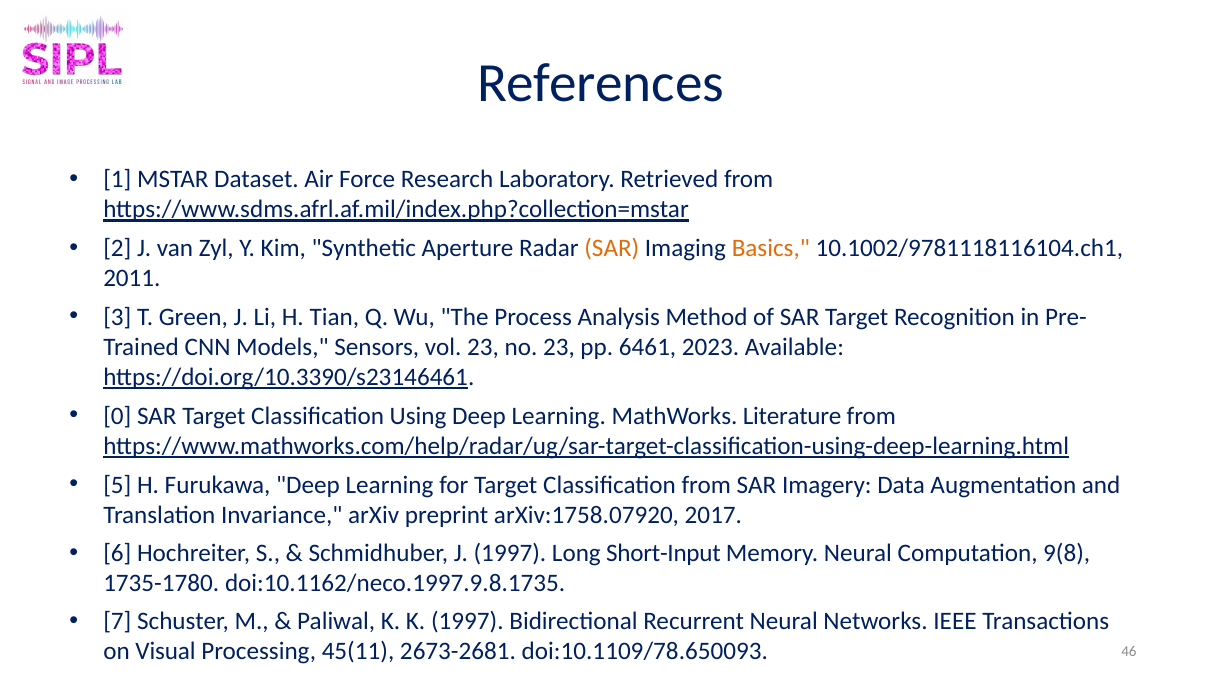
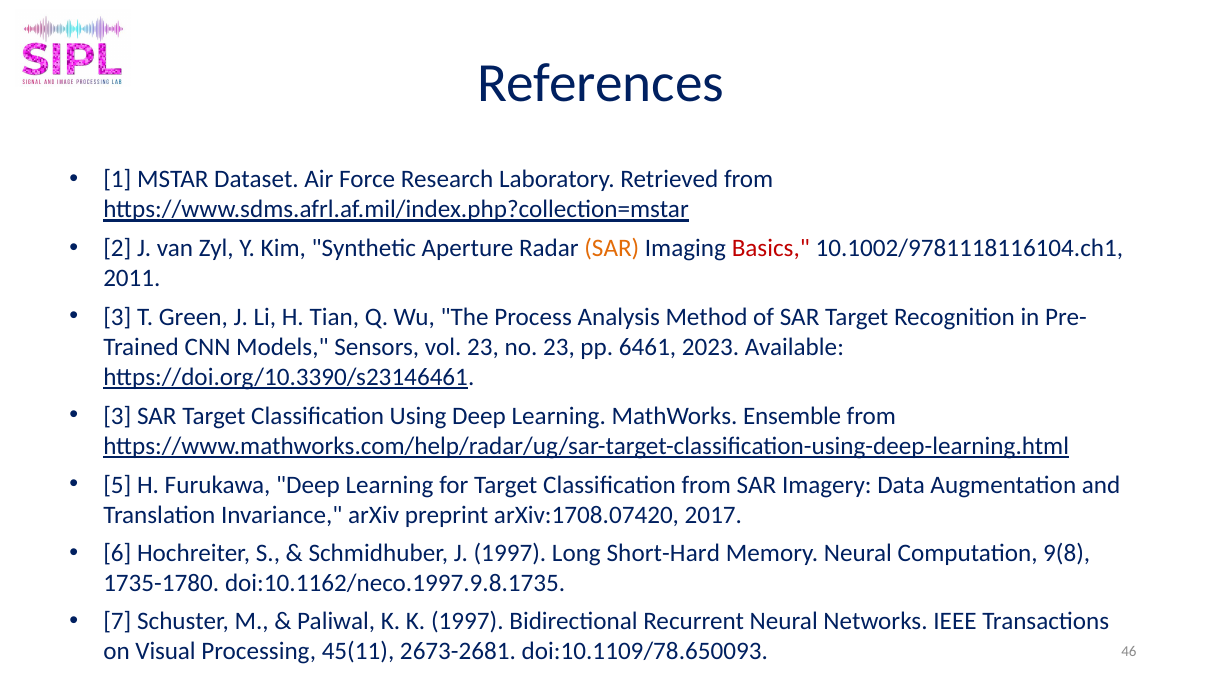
Basics colour: orange -> red
0 at (117, 416): 0 -> 3
Literature: Literature -> Ensemble
arXiv:1758.07920: arXiv:1758.07920 -> arXiv:1708.07420
Short-Input: Short-Input -> Short-Hard
